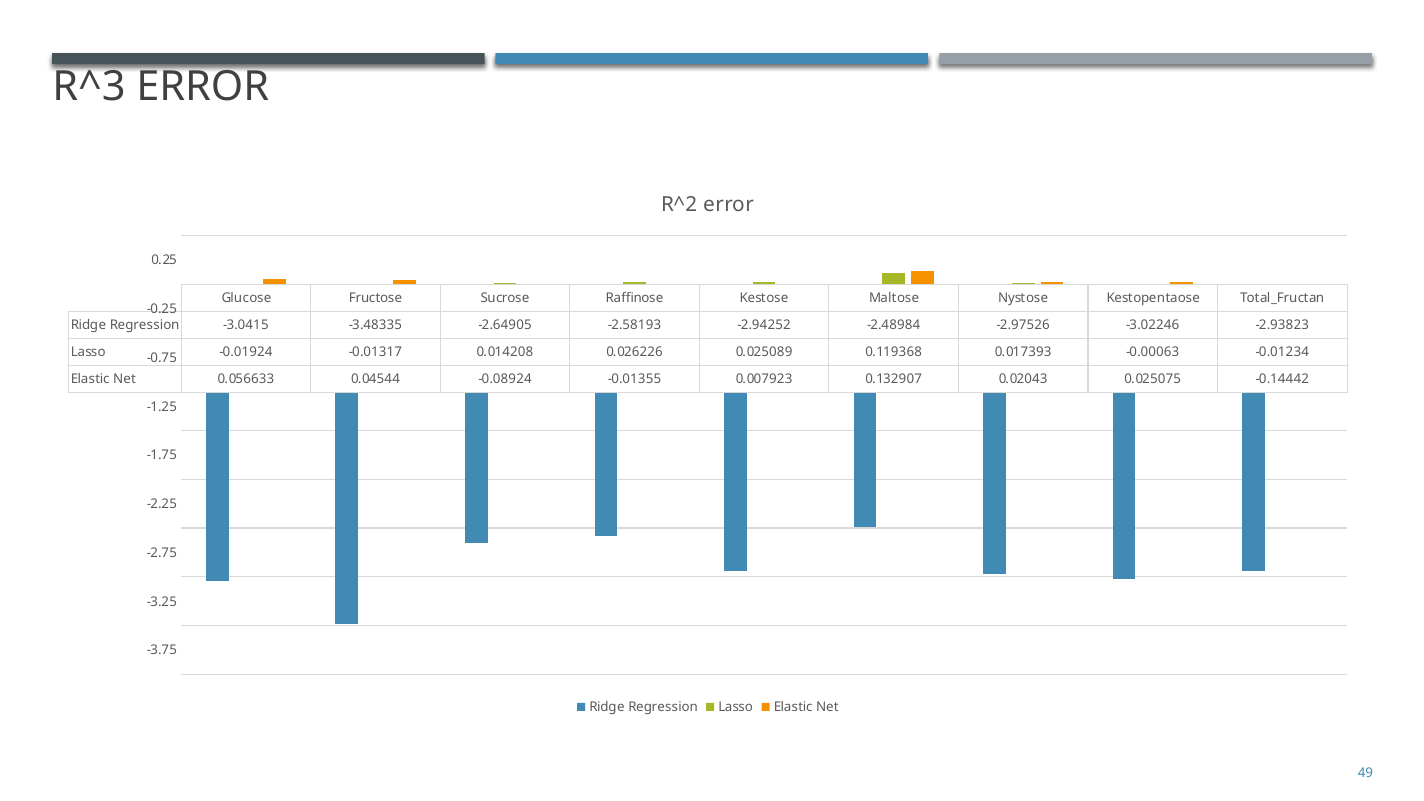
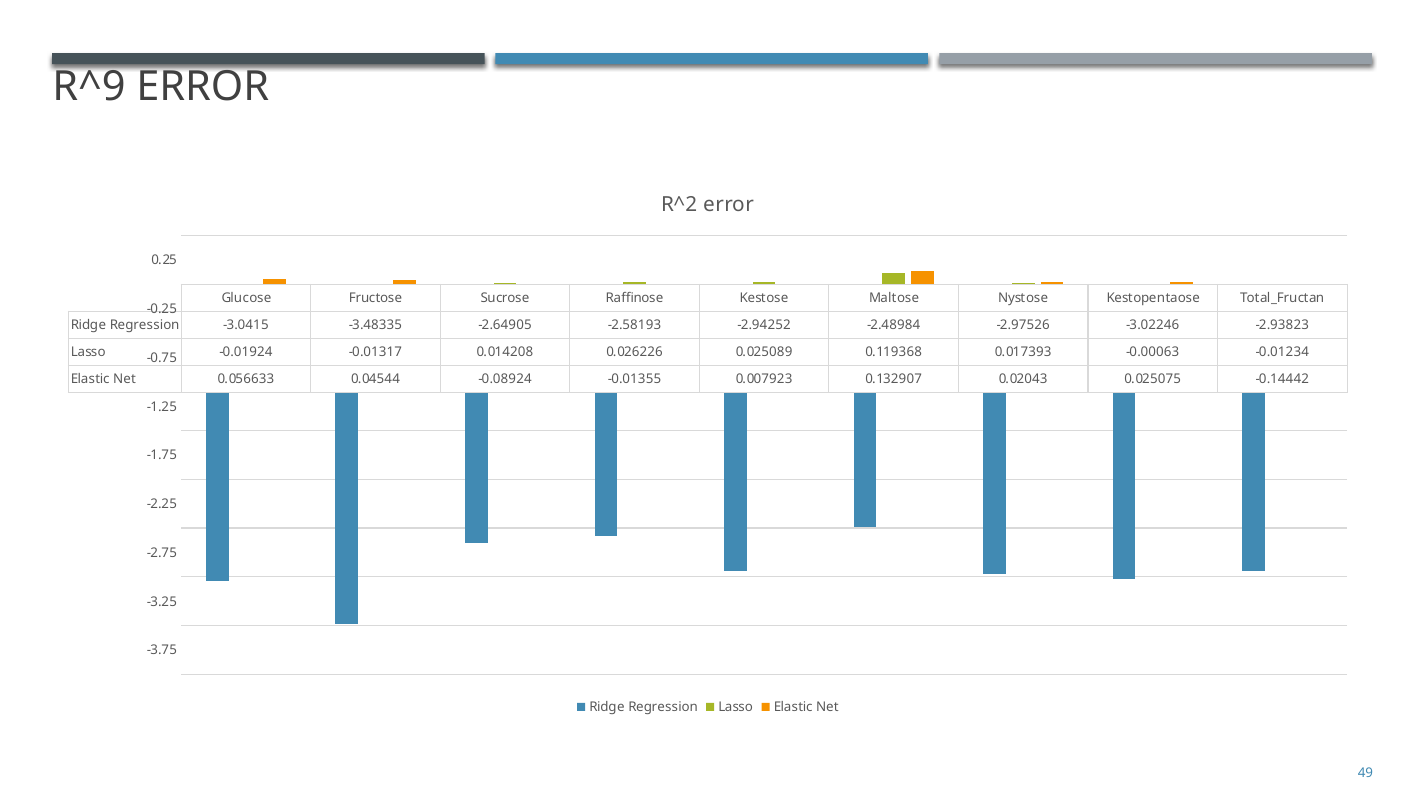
R^3: R^3 -> R^9
